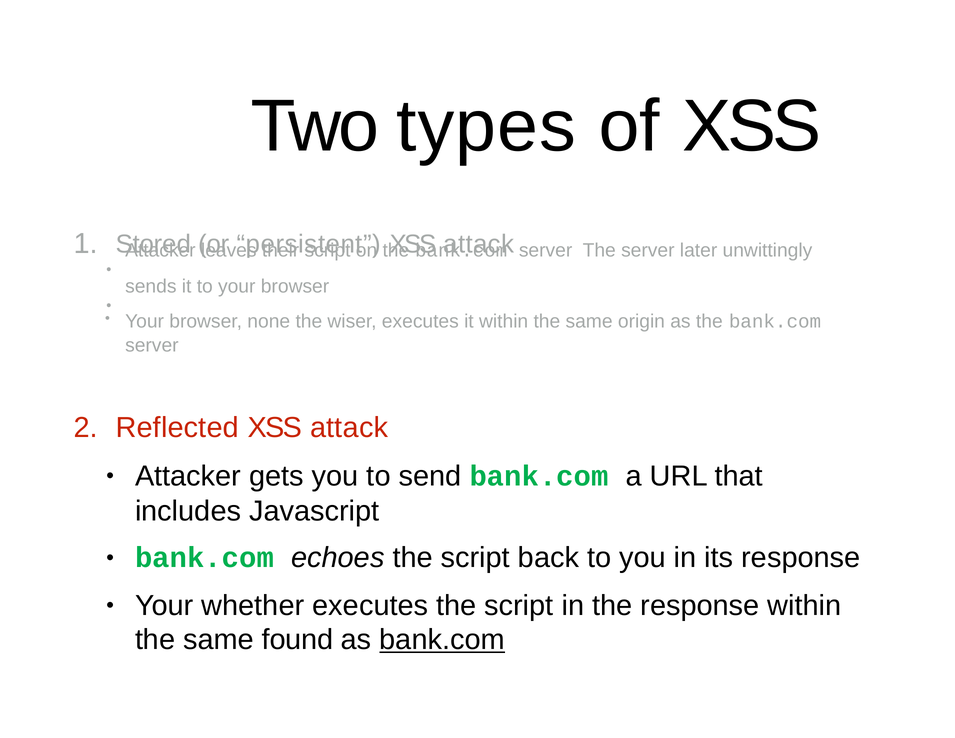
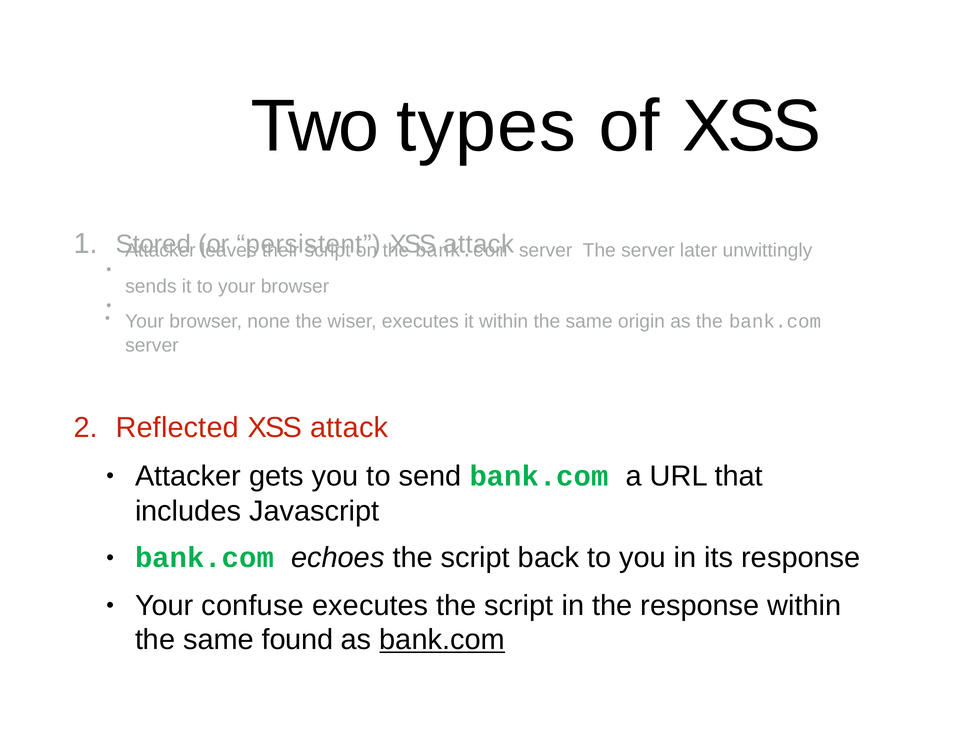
whether: whether -> confuse
